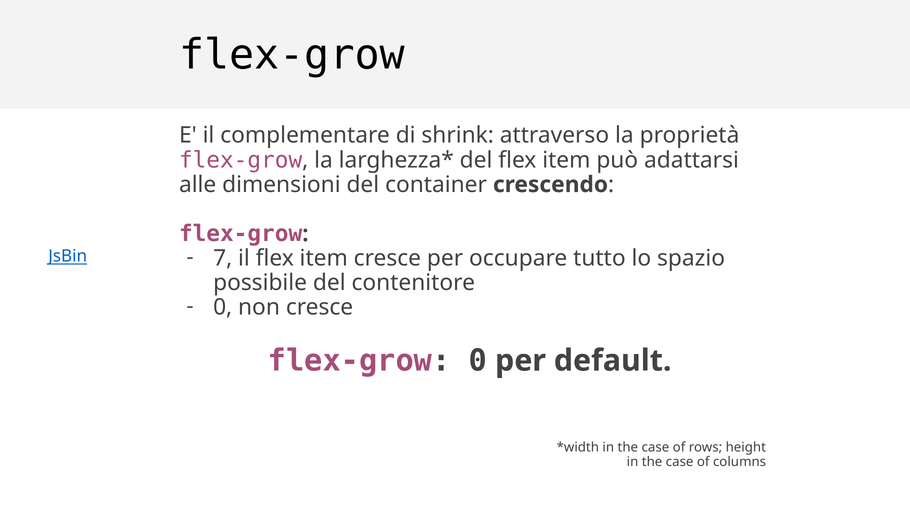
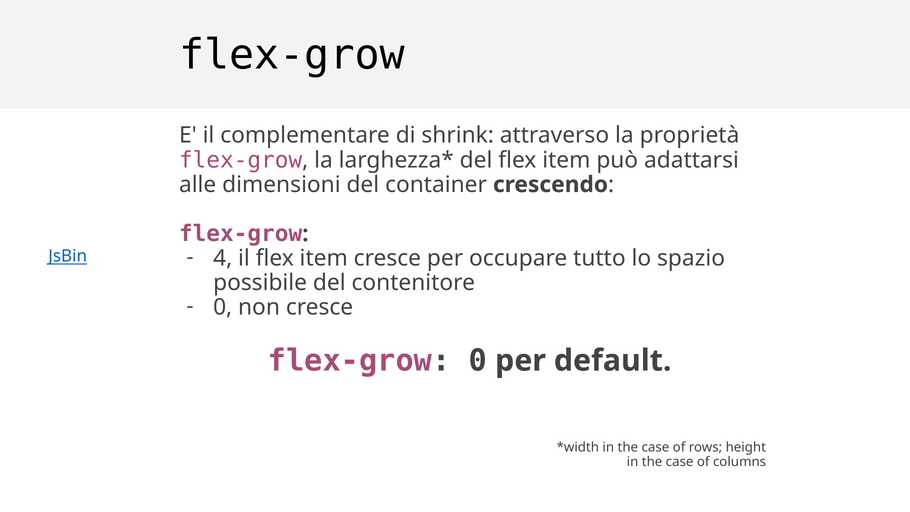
7: 7 -> 4
